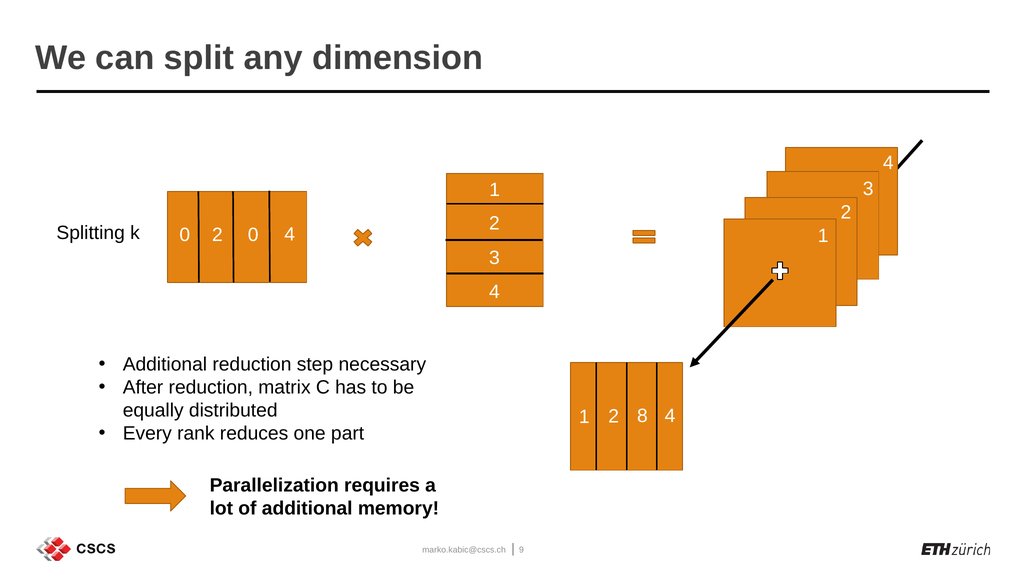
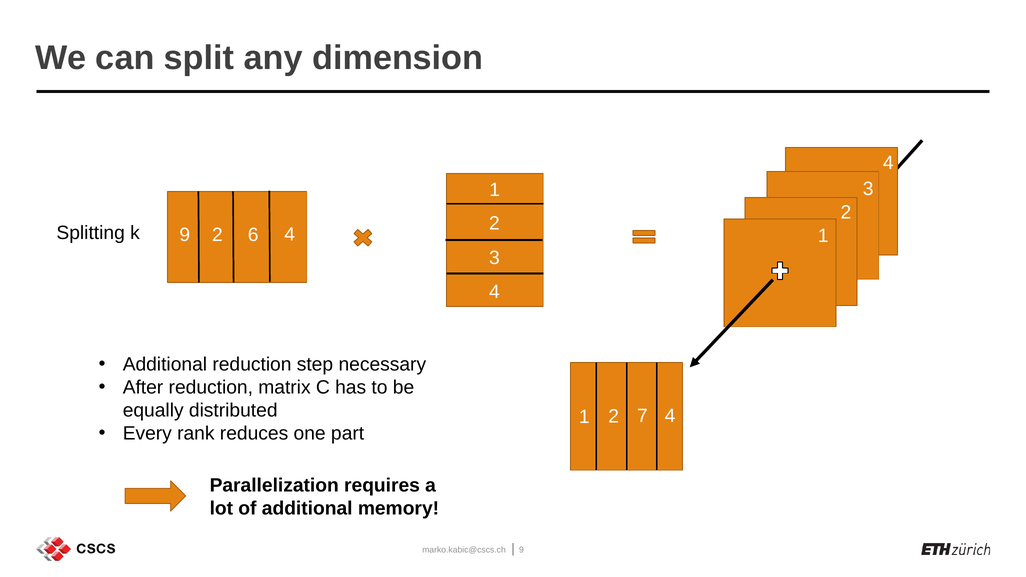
k 0: 0 -> 9
2 0: 0 -> 6
8: 8 -> 7
